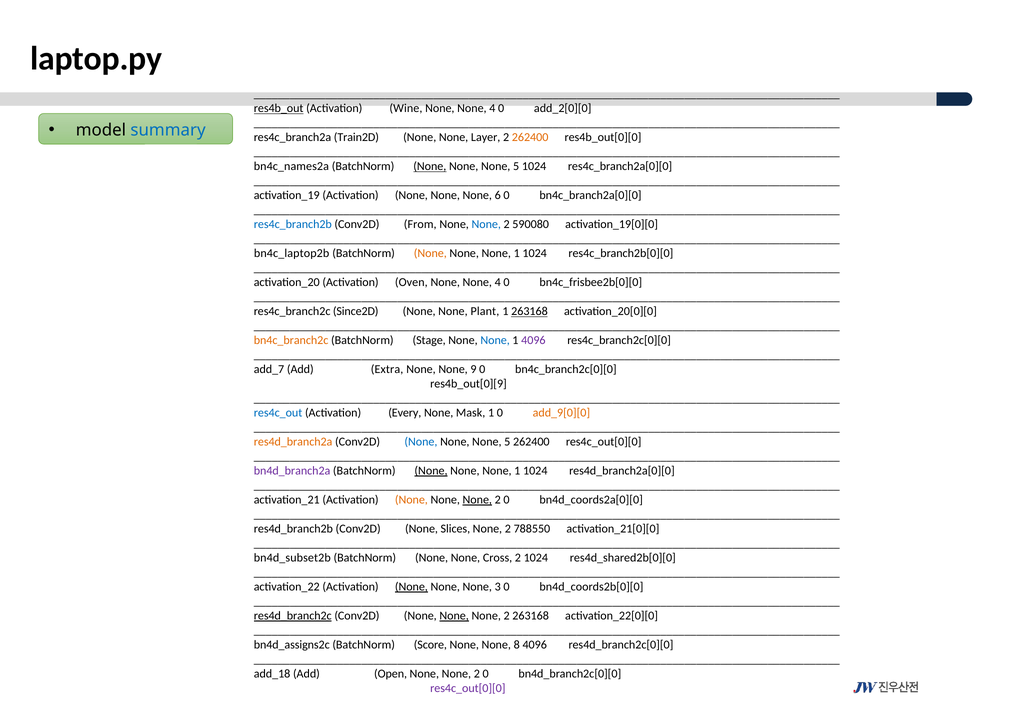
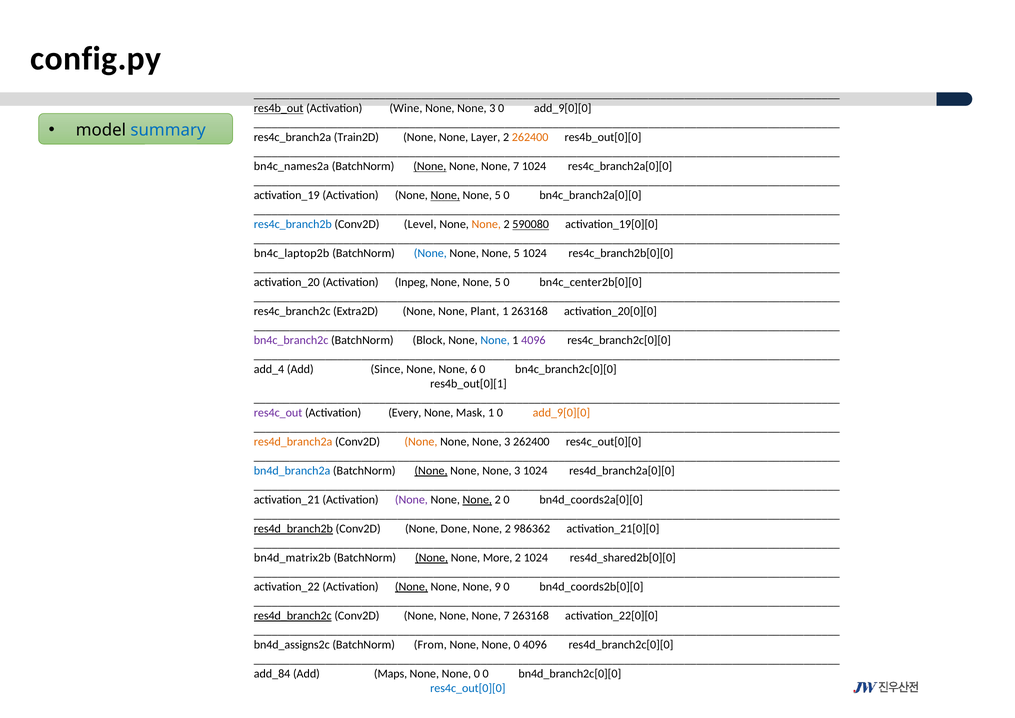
laptop.py: laptop.py -> config.py
4 at (492, 108): 4 -> 3
add_2[0][0 at (563, 108): add_2[0][0 -> add_9[0][0
5 at (516, 166): 5 -> 7
None at (445, 195) underline: none -> present
6 at (498, 195): 6 -> 5
From: From -> Level
None at (486, 224) colour: blue -> orange
590080 underline: none -> present
None at (430, 253) colour: orange -> blue
1 at (517, 253): 1 -> 5
Oven: Oven -> Inpeg
4 at (498, 282): 4 -> 5
bn4c_frisbee2b[0][0: bn4c_frisbee2b[0][0 -> bn4c_center2b[0][0
Since2D: Since2D -> Extra2D
263168 at (529, 311) underline: present -> none
bn4c_branch2c colour: orange -> purple
Stage: Stage -> Block
add_7: add_7 -> add_4
Extra: Extra -> Since
9: 9 -> 6
res4b_out[0][9: res4b_out[0][9 -> res4b_out[0][1
res4c_out colour: blue -> purple
None at (421, 442) colour: blue -> orange
5 at (507, 442): 5 -> 3
bn4d_branch2a colour: purple -> blue
1 at (517, 471): 1 -> 3
None at (411, 500) colour: orange -> purple
res4d_branch2b underline: none -> present
Slices: Slices -> Done
788550: 788550 -> 986362
bn4d_subset2b: bn4d_subset2b -> bn4d_matrix2b
None at (432, 558) underline: none -> present
Cross: Cross -> More
3: 3 -> 9
None at (454, 616) underline: present -> none
2 at (507, 616): 2 -> 7
Score: Score -> From
8 at (517, 645): 8 -> 0
add_18: add_18 -> add_84
Open: Open -> Maps
2 at (477, 674): 2 -> 0
res4c_out[0][0 at (468, 688) colour: purple -> blue
